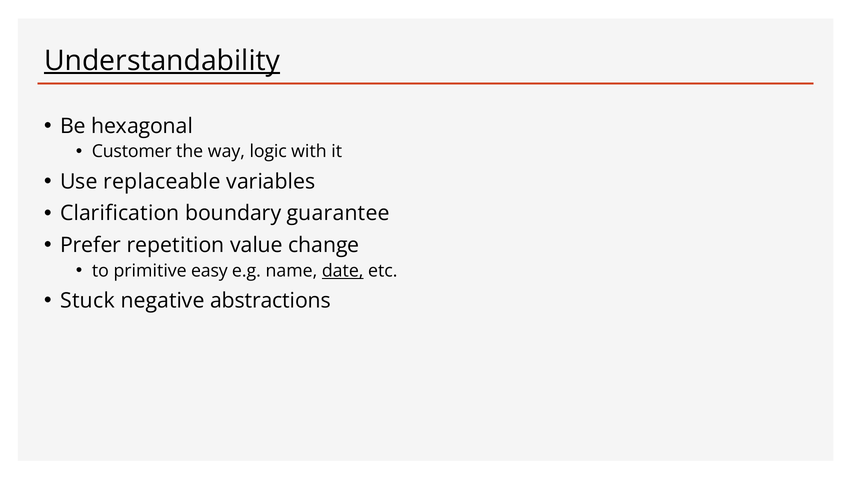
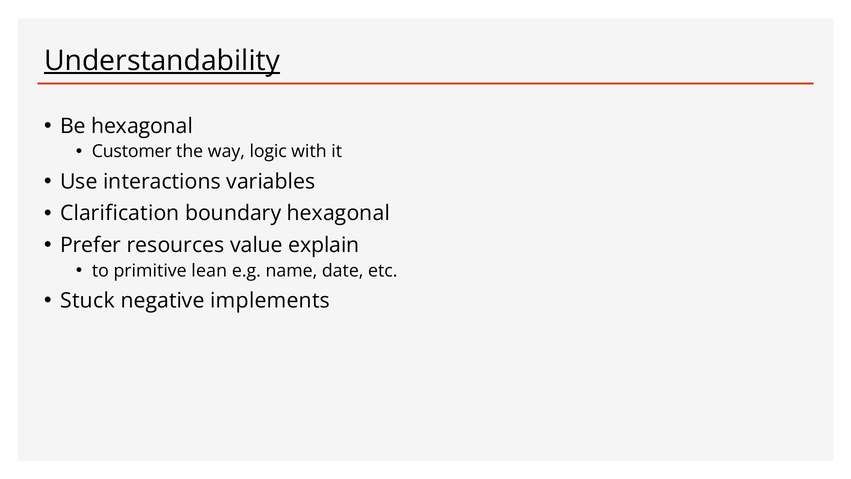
replaceable: replaceable -> interactions
boundary guarantee: guarantee -> hexagonal
repetition: repetition -> resources
change: change -> explain
easy: easy -> lean
date underline: present -> none
abstractions: abstractions -> implements
